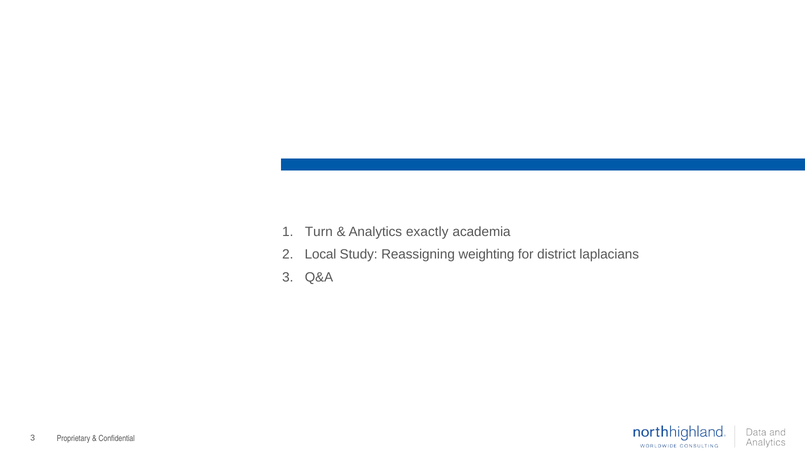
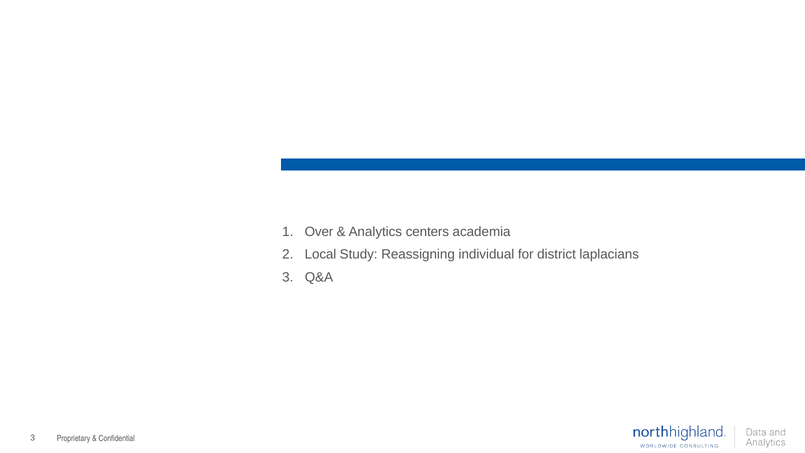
Turn: Turn -> Over
exactly: exactly -> centers
weighting: weighting -> individual
